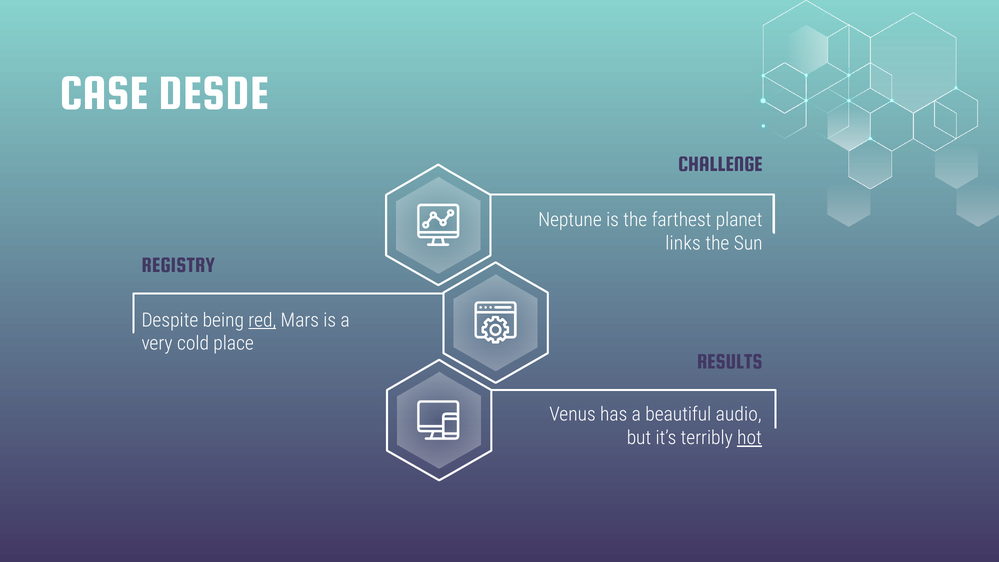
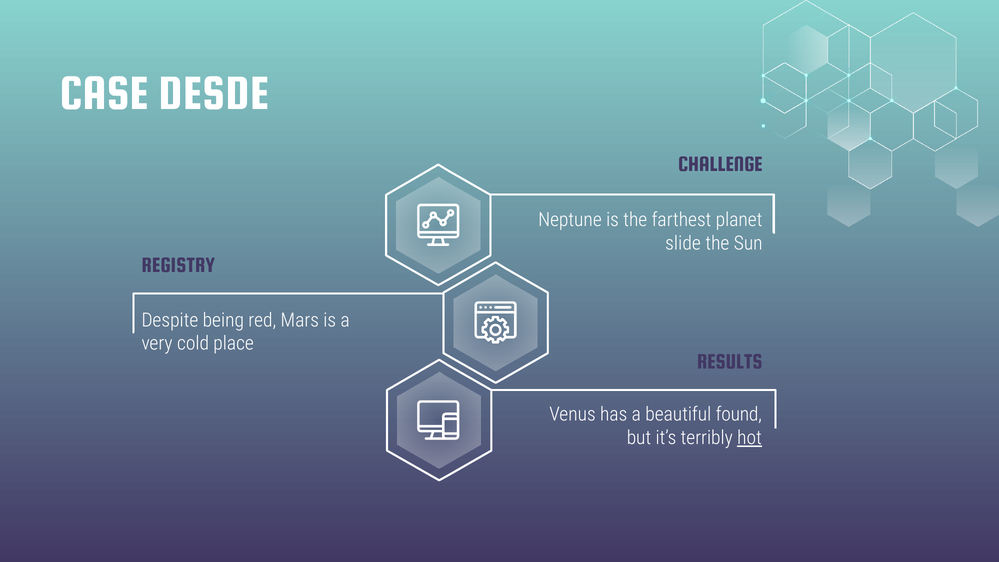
links: links -> slide
red underline: present -> none
audio: audio -> found
